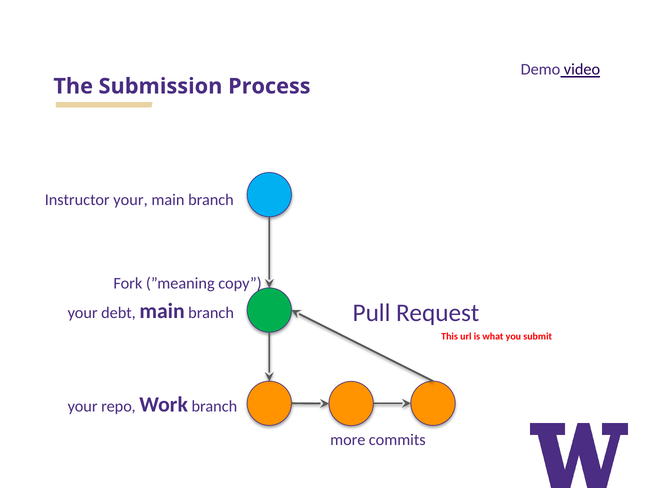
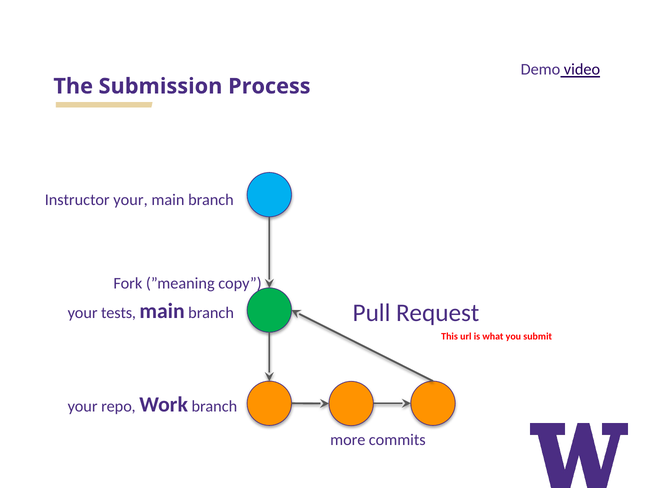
debt: debt -> tests
